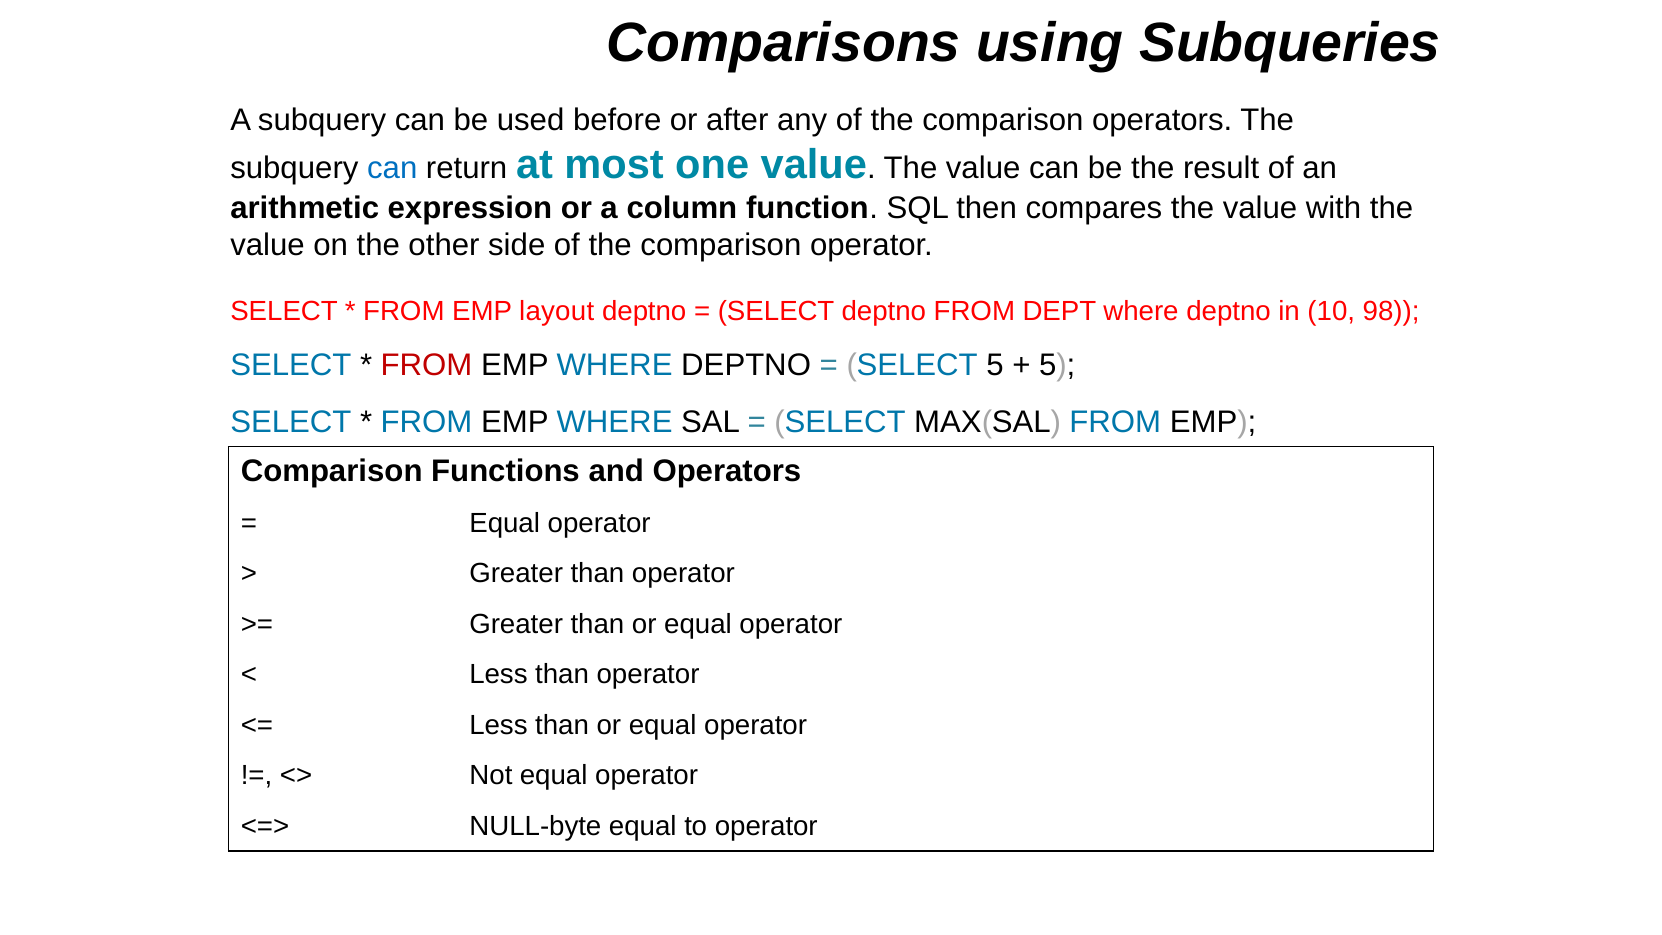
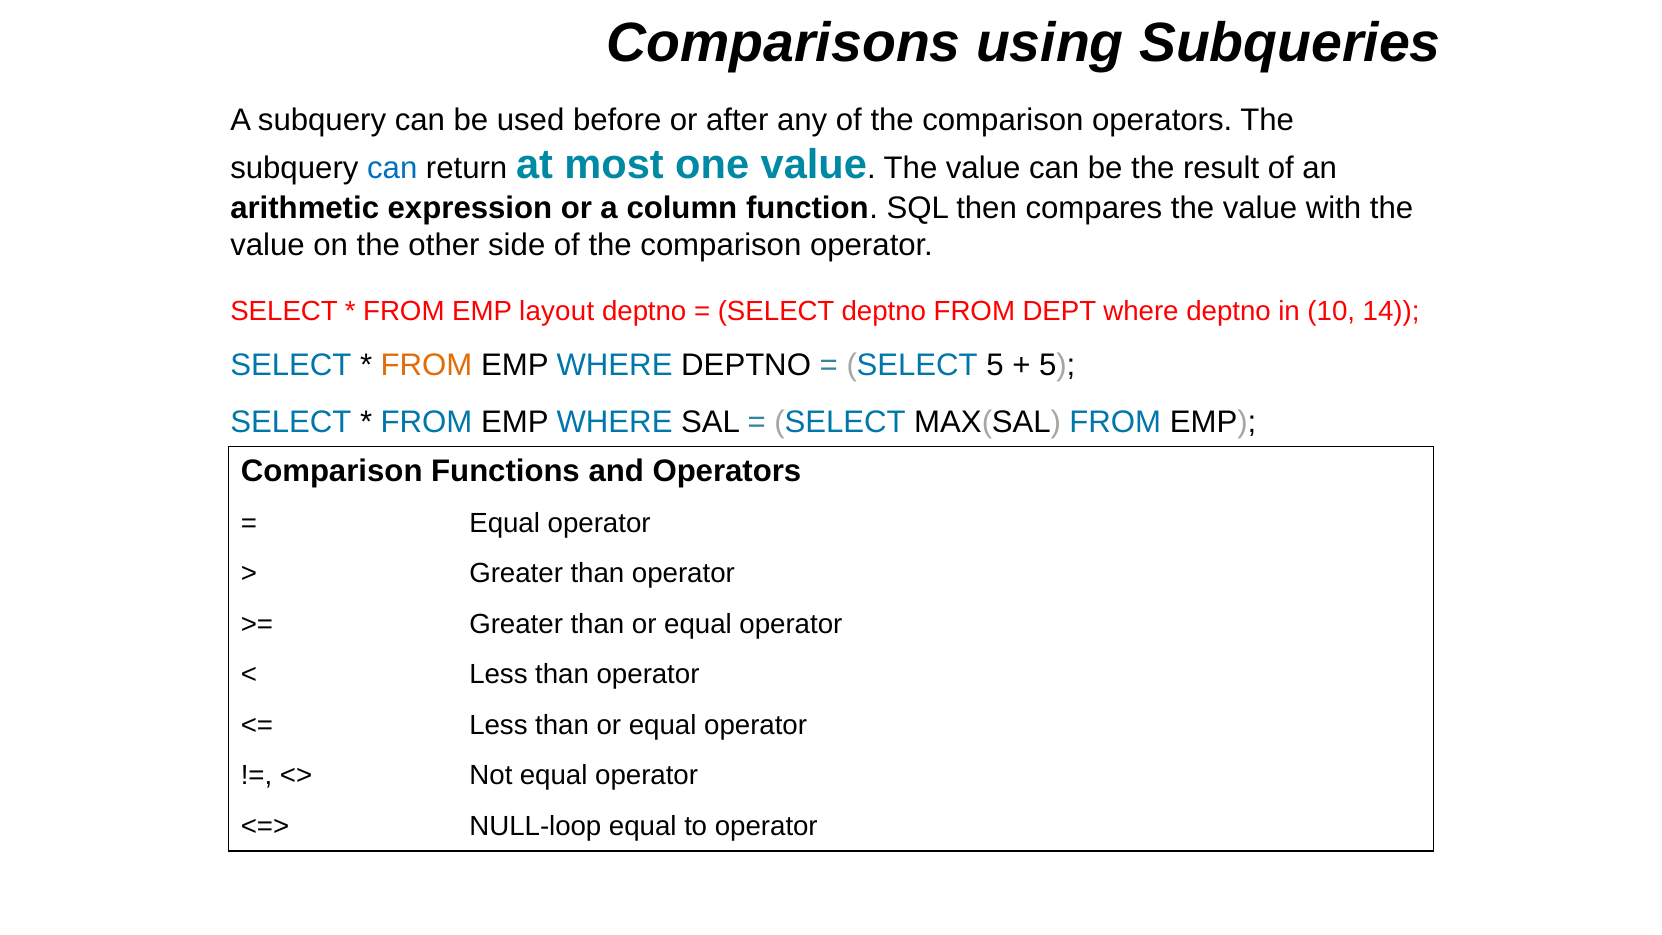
98: 98 -> 14
FROM at (426, 366) colour: red -> orange
NULL-byte: NULL-byte -> NULL-loop
